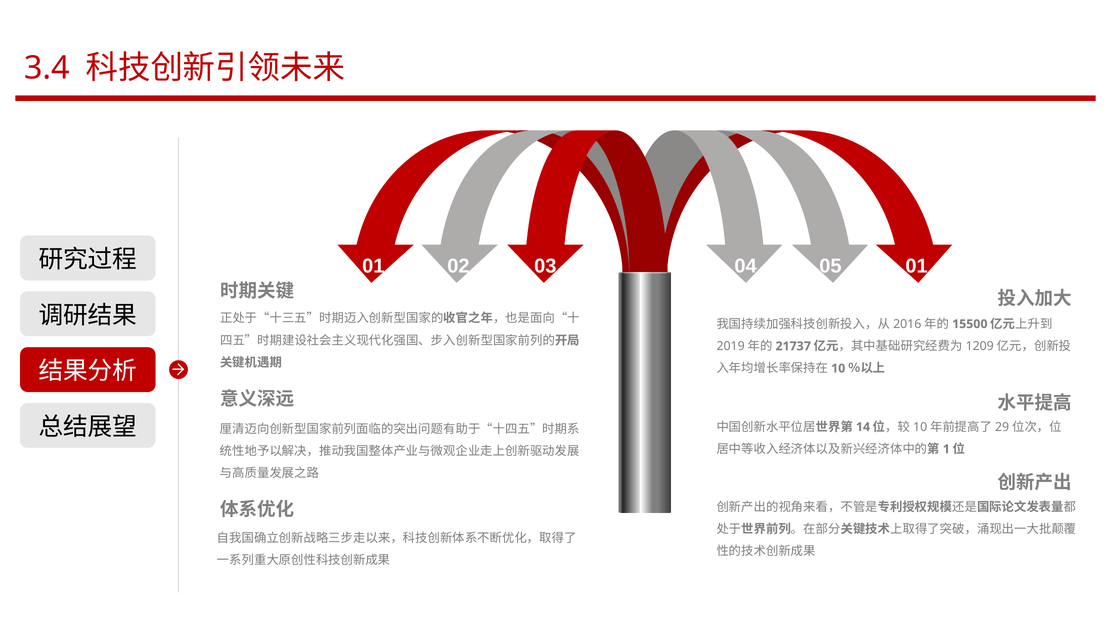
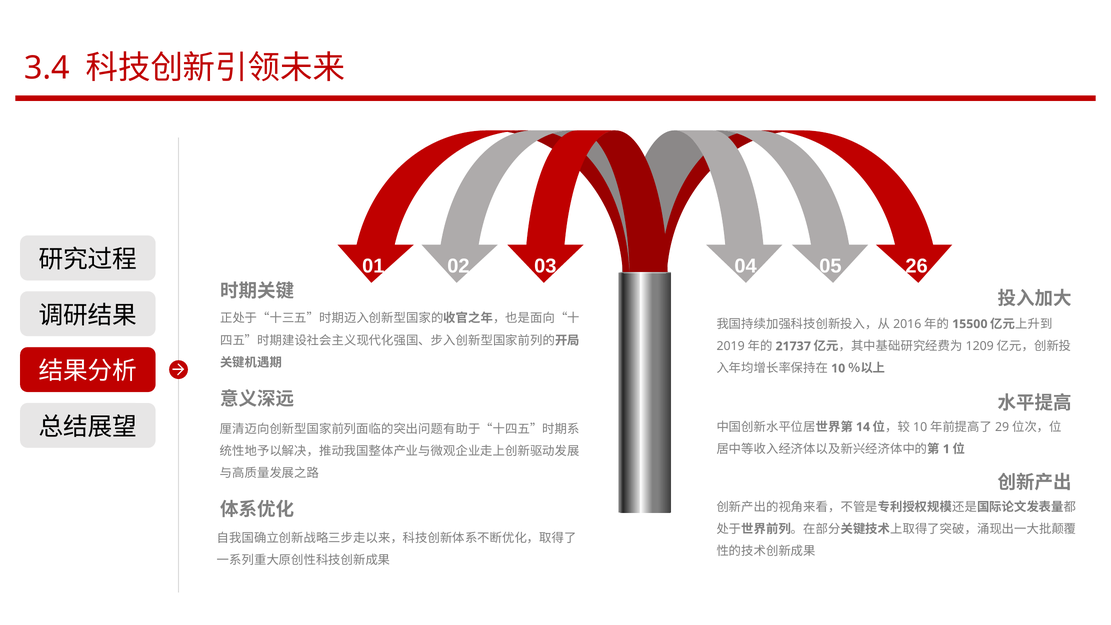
05 01: 01 -> 26
